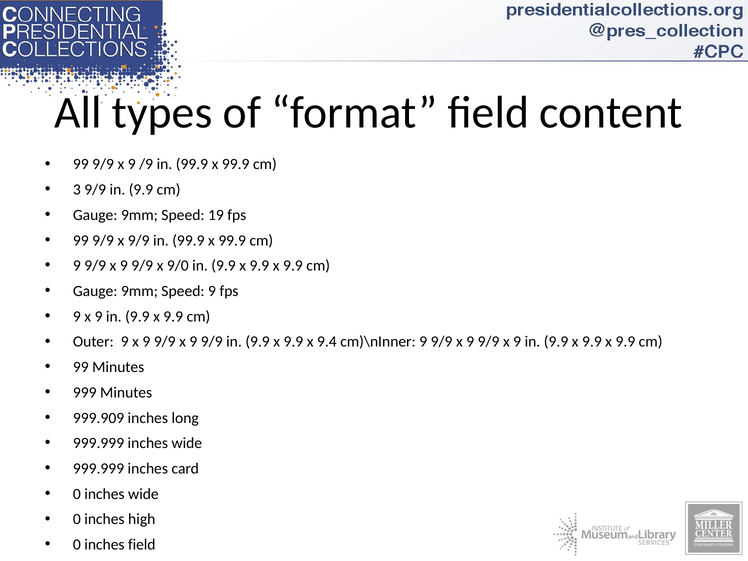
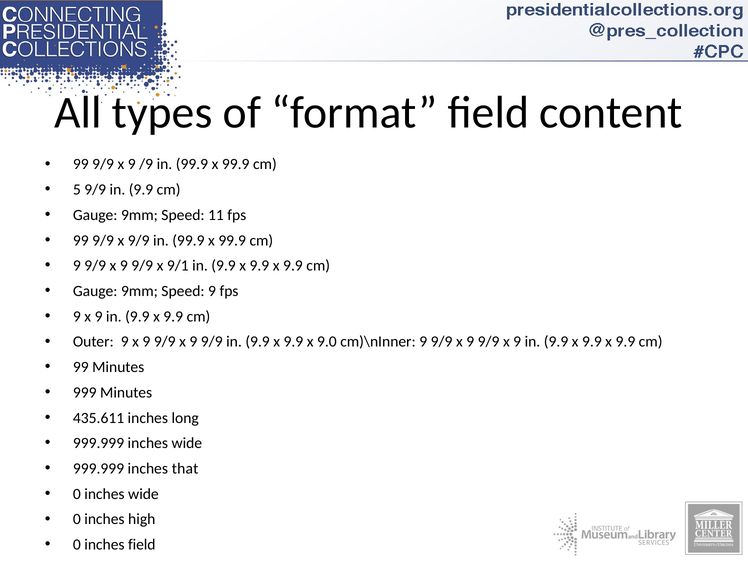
3: 3 -> 5
19: 19 -> 11
9/0: 9/0 -> 9/1
9.4: 9.4 -> 9.0
999.909: 999.909 -> 435.611
card: card -> that
